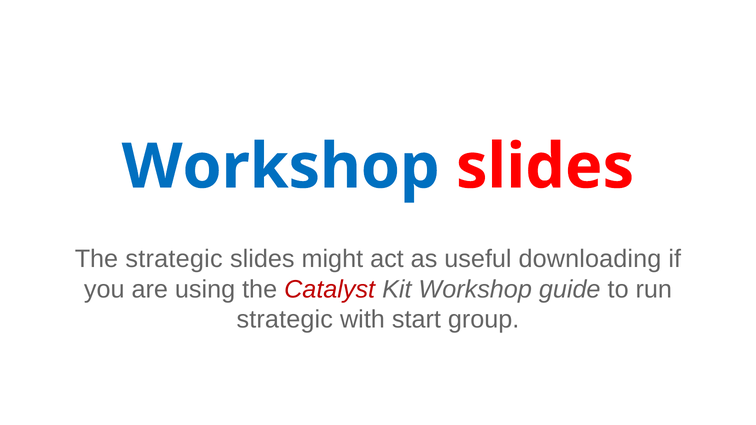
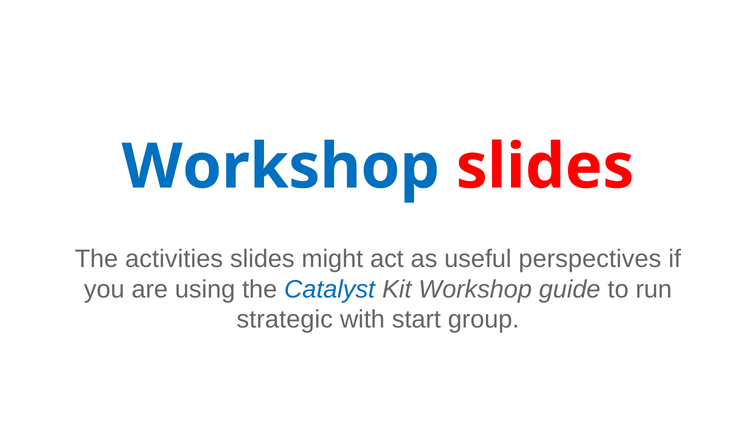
The strategic: strategic -> activities
downloading: downloading -> perspectives
Catalyst colour: red -> blue
